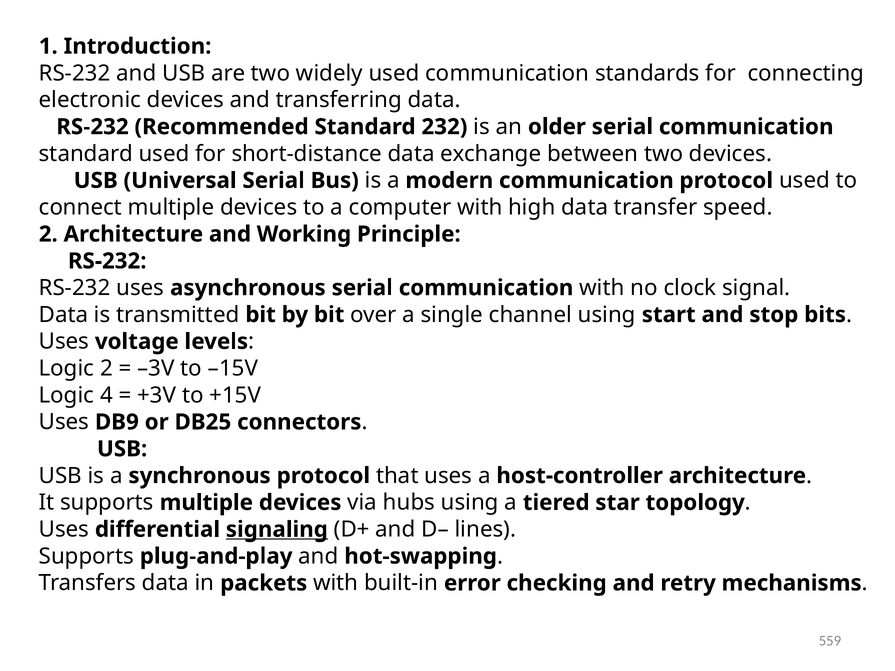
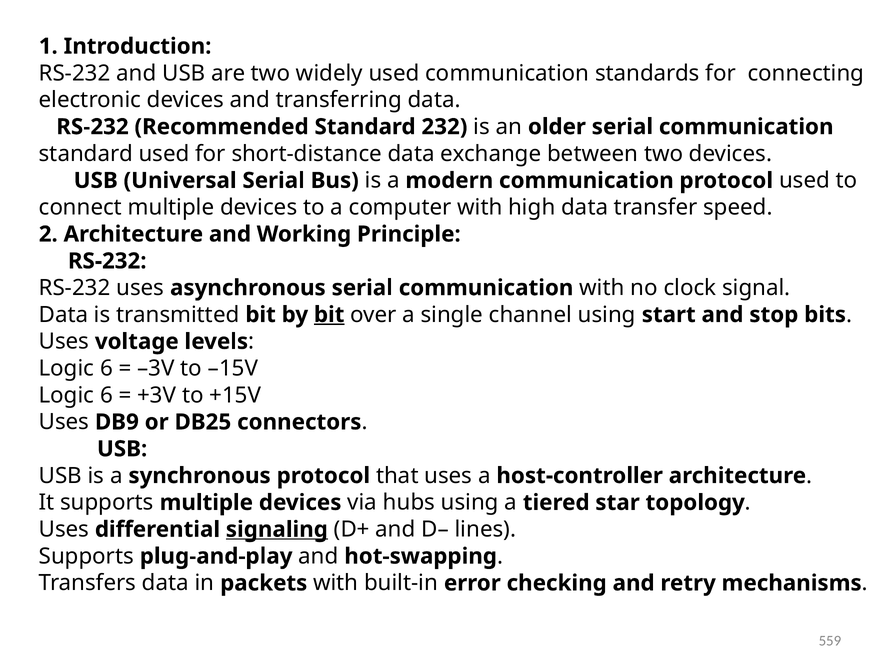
bit at (329, 315) underline: none -> present
2 at (106, 369): 2 -> 6
4 at (106, 395): 4 -> 6
